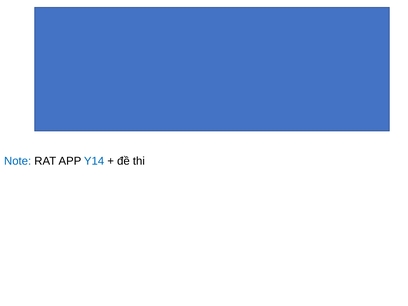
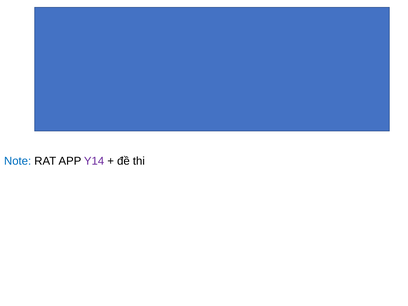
Y14 colour: blue -> purple
